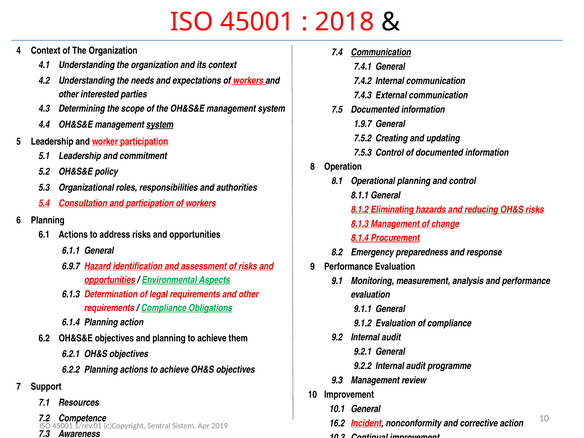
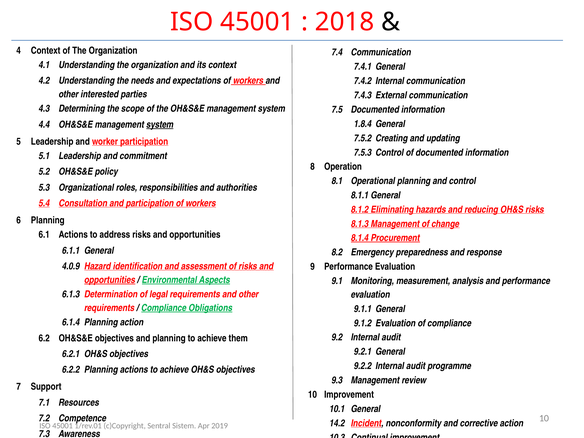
Communication at (381, 52) underline: present -> none
1.9.7: 1.9.7 -> 1.8.4
6.9.7: 6.9.7 -> 4.0.9
16.2: 16.2 -> 14.2
